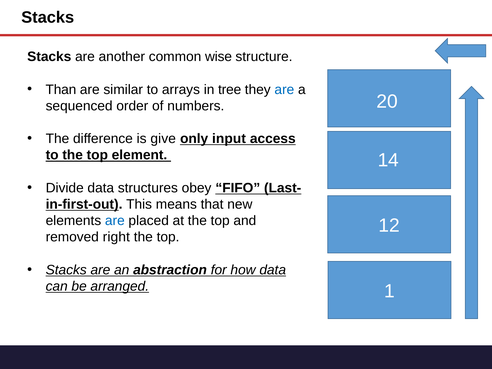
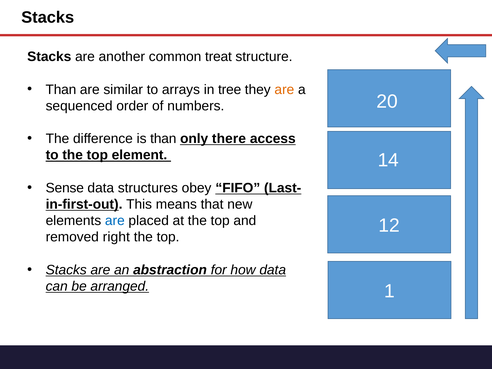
wise: wise -> treat
are at (284, 89) colour: blue -> orange
is give: give -> than
input: input -> there
Divide: Divide -> Sense
